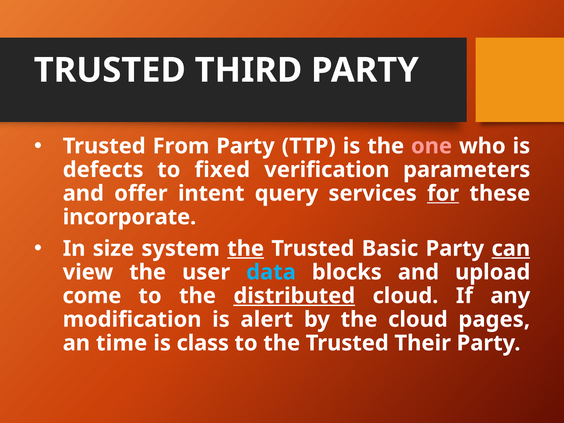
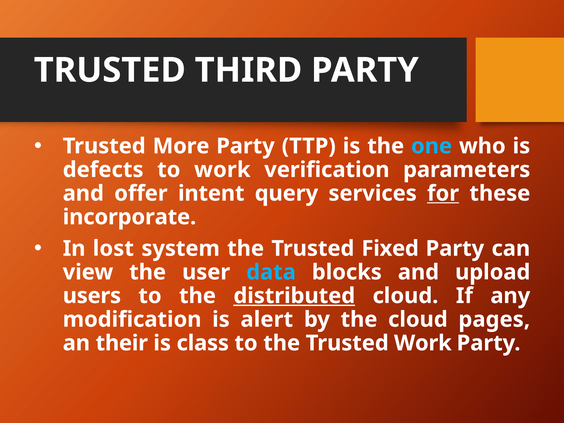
From: From -> More
one colour: pink -> light blue
to fixed: fixed -> work
size: size -> lost
the at (246, 249) underline: present -> none
Basic: Basic -> Fixed
can underline: present -> none
come: come -> users
time: time -> their
Trusted Their: Their -> Work
